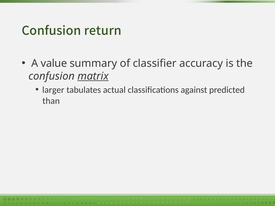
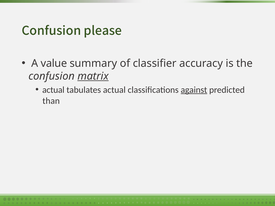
return: return -> please
larger at (53, 90): larger -> actual
against underline: none -> present
